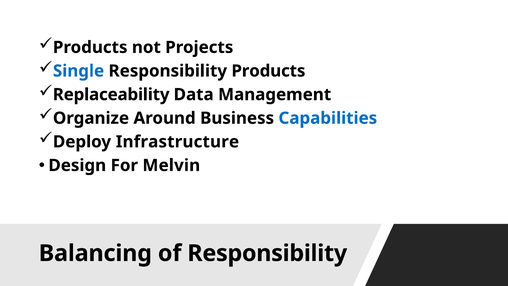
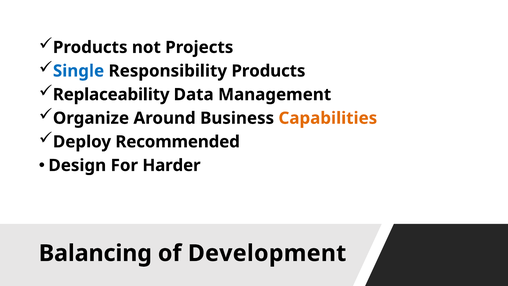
Capabilities colour: blue -> orange
Infrastructure: Infrastructure -> Recommended
Melvin: Melvin -> Harder
of Responsibility: Responsibility -> Development
